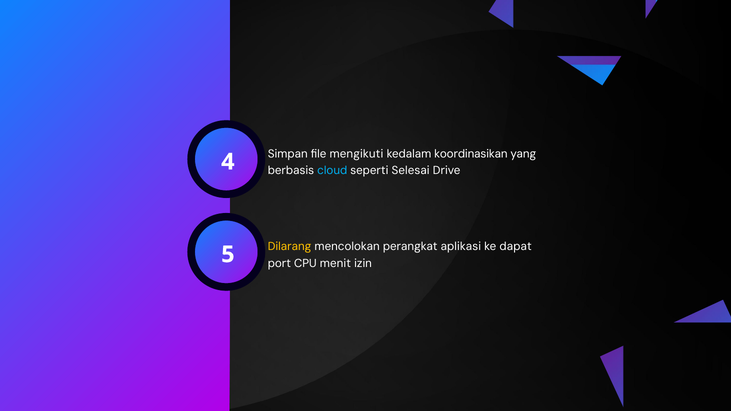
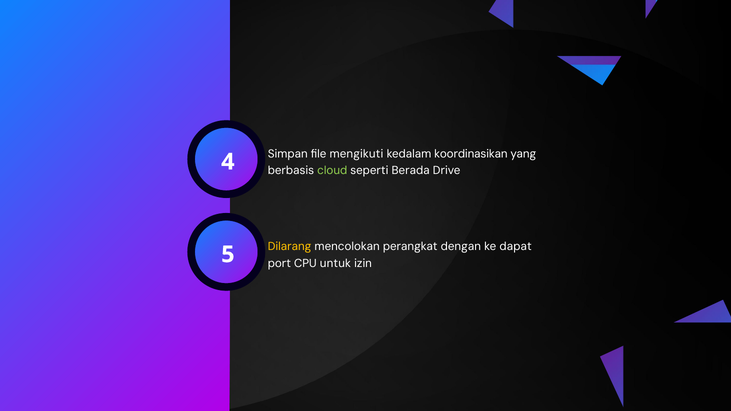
cloud colour: light blue -> light green
Selesai: Selesai -> Berada
aplikasi: aplikasi -> dengan
menit: menit -> untuk
